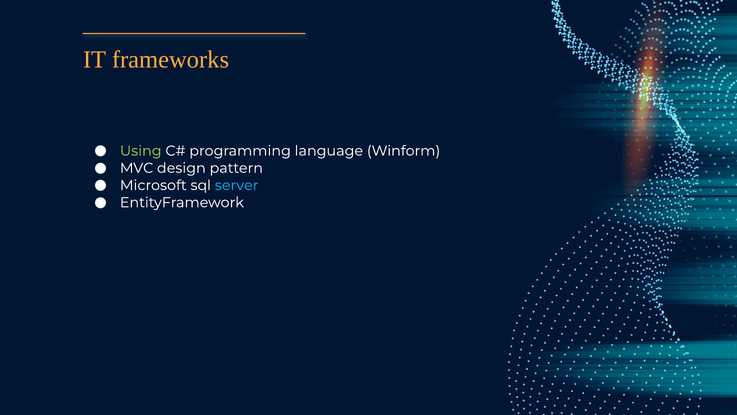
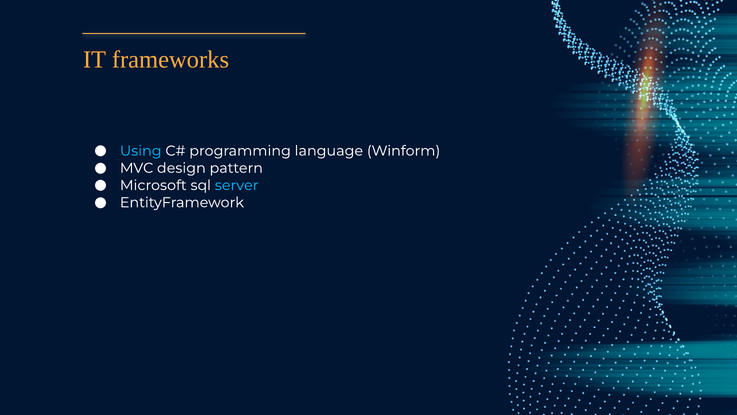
Using colour: light green -> light blue
